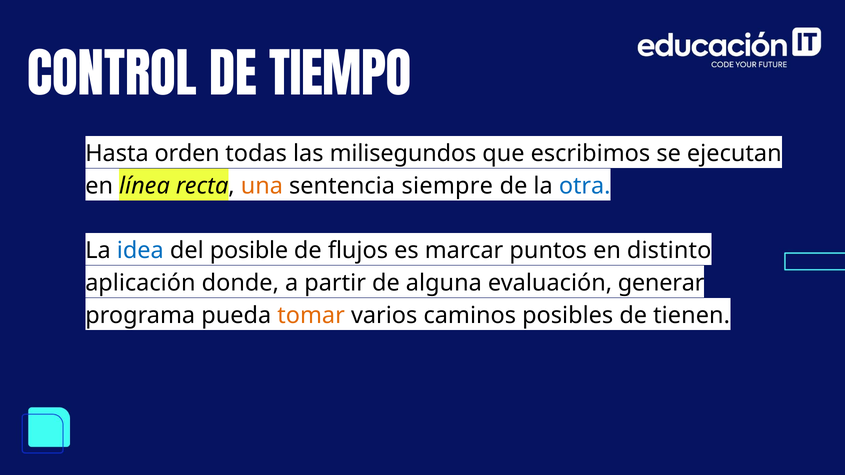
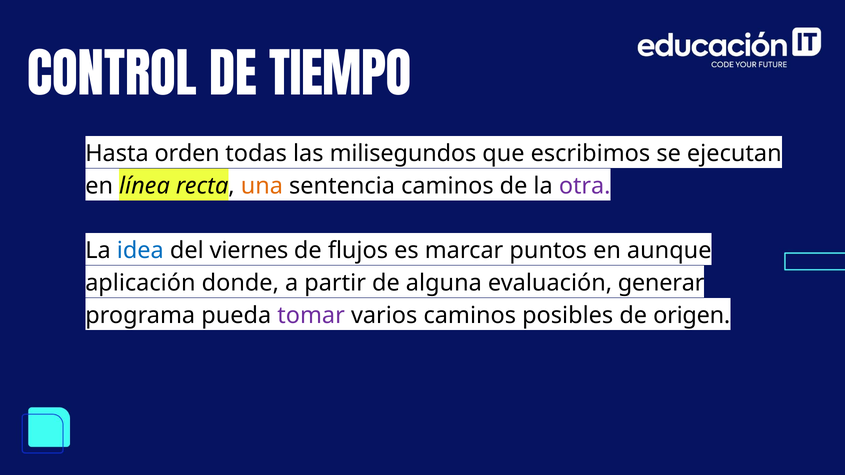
sentencia siempre: siempre -> caminos
otra colour: blue -> purple
posible: posible -> viernes
distinto: distinto -> aunque
tomar colour: orange -> purple
tienen: tienen -> origen
